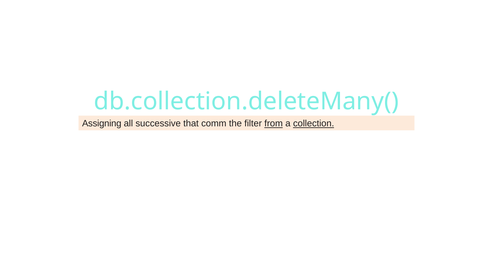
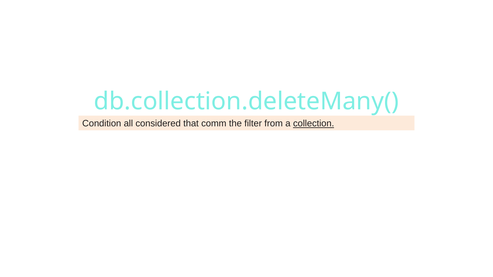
Assigning: Assigning -> Condition
successive: successive -> considered
from underline: present -> none
